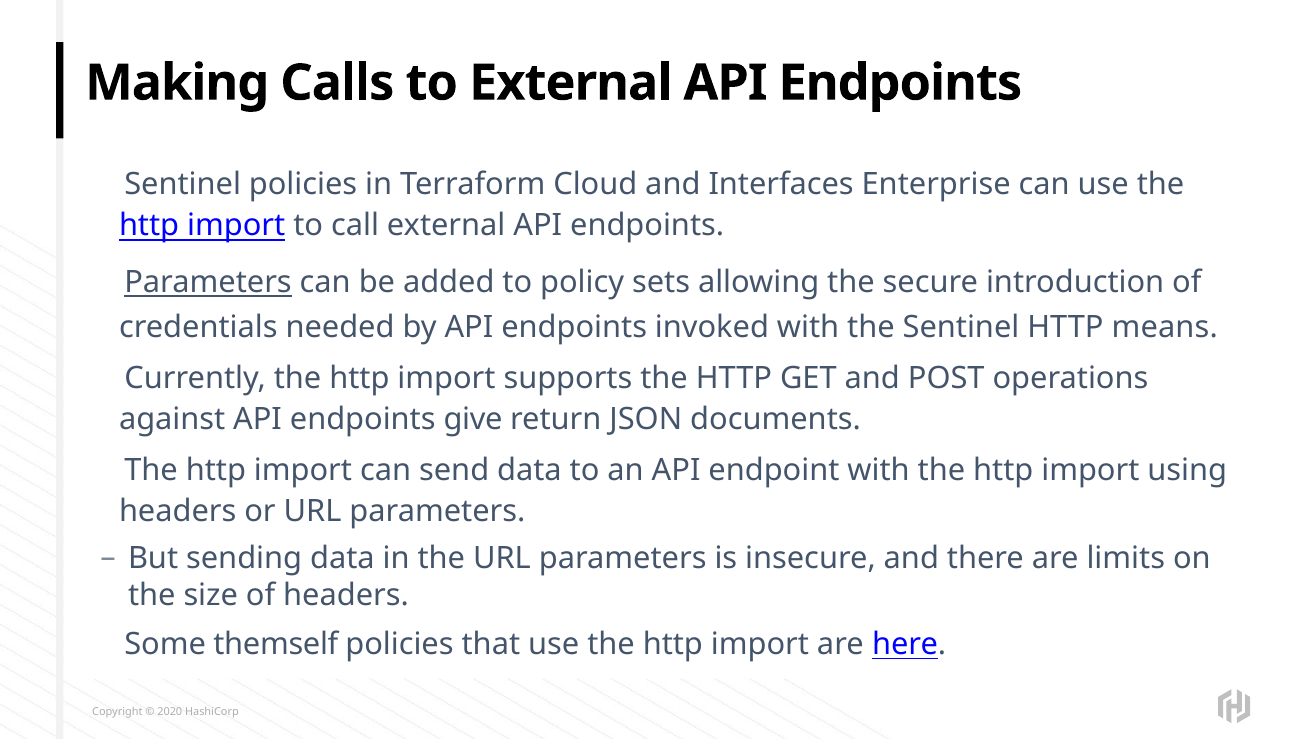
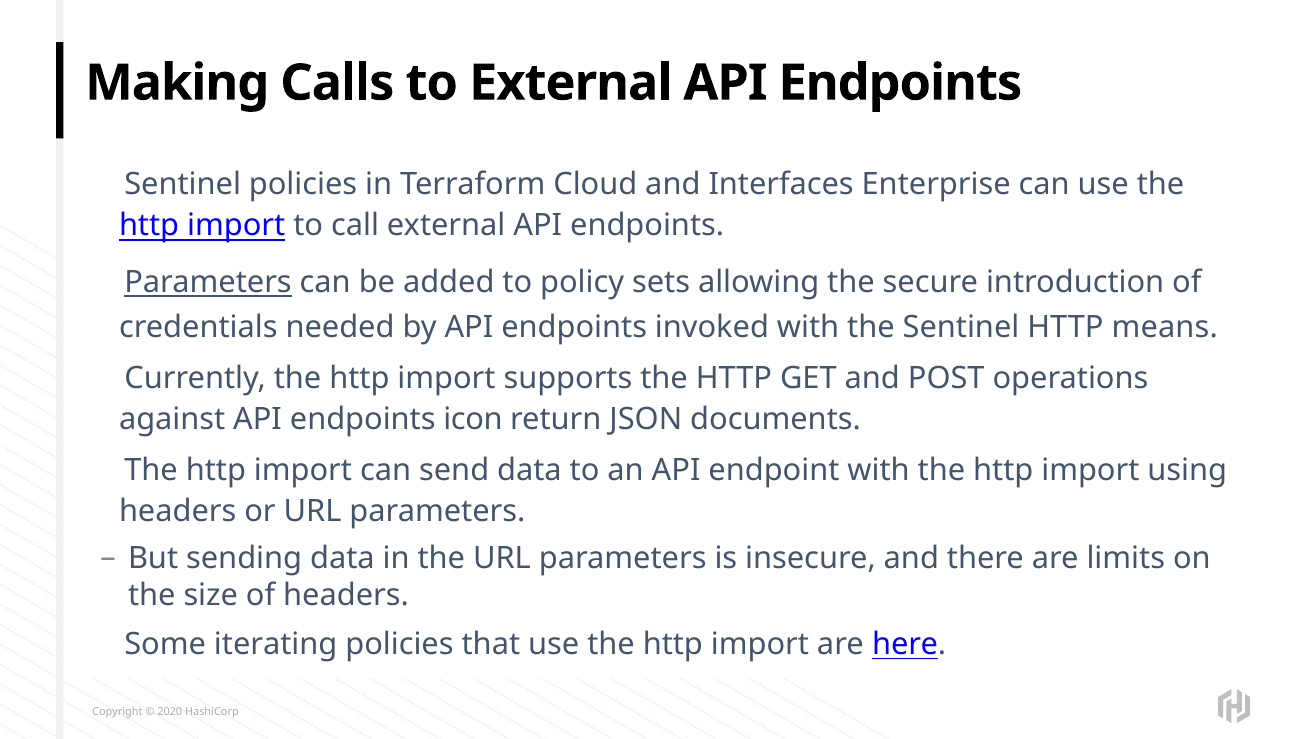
give: give -> icon
themself: themself -> iterating
